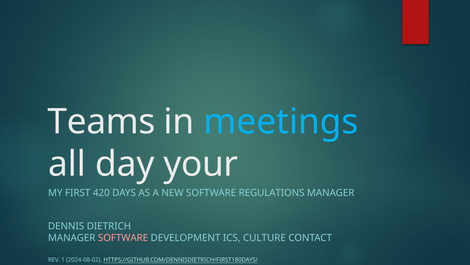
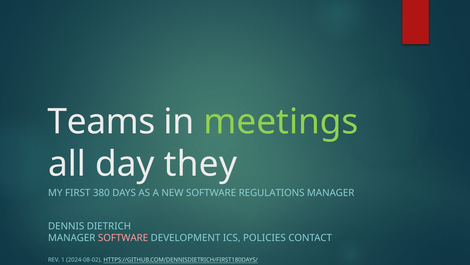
meetings colour: light blue -> light green
your: your -> they
420: 420 -> 380
CULTURE: CULTURE -> POLICIES
